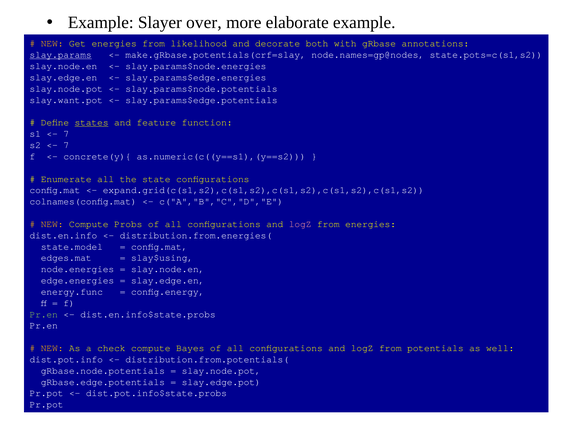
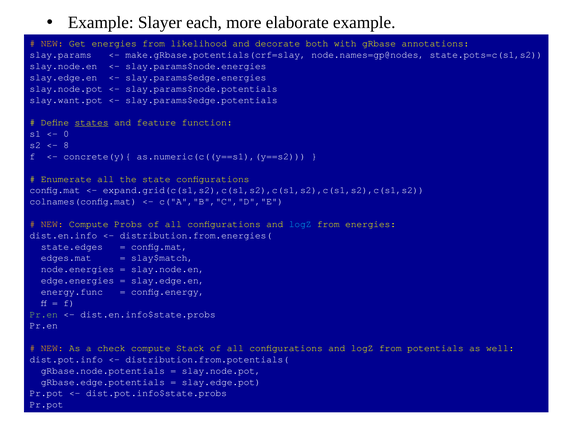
over: over -> each
slay.params underline: present -> none
7 at (66, 134): 7 -> 0
7 at (66, 145): 7 -> 8
logZ at (300, 224) colour: pink -> light blue
state.model: state.model -> state.edges
slay$using: slay$using -> slay$match
Bayes: Bayes -> Stack
